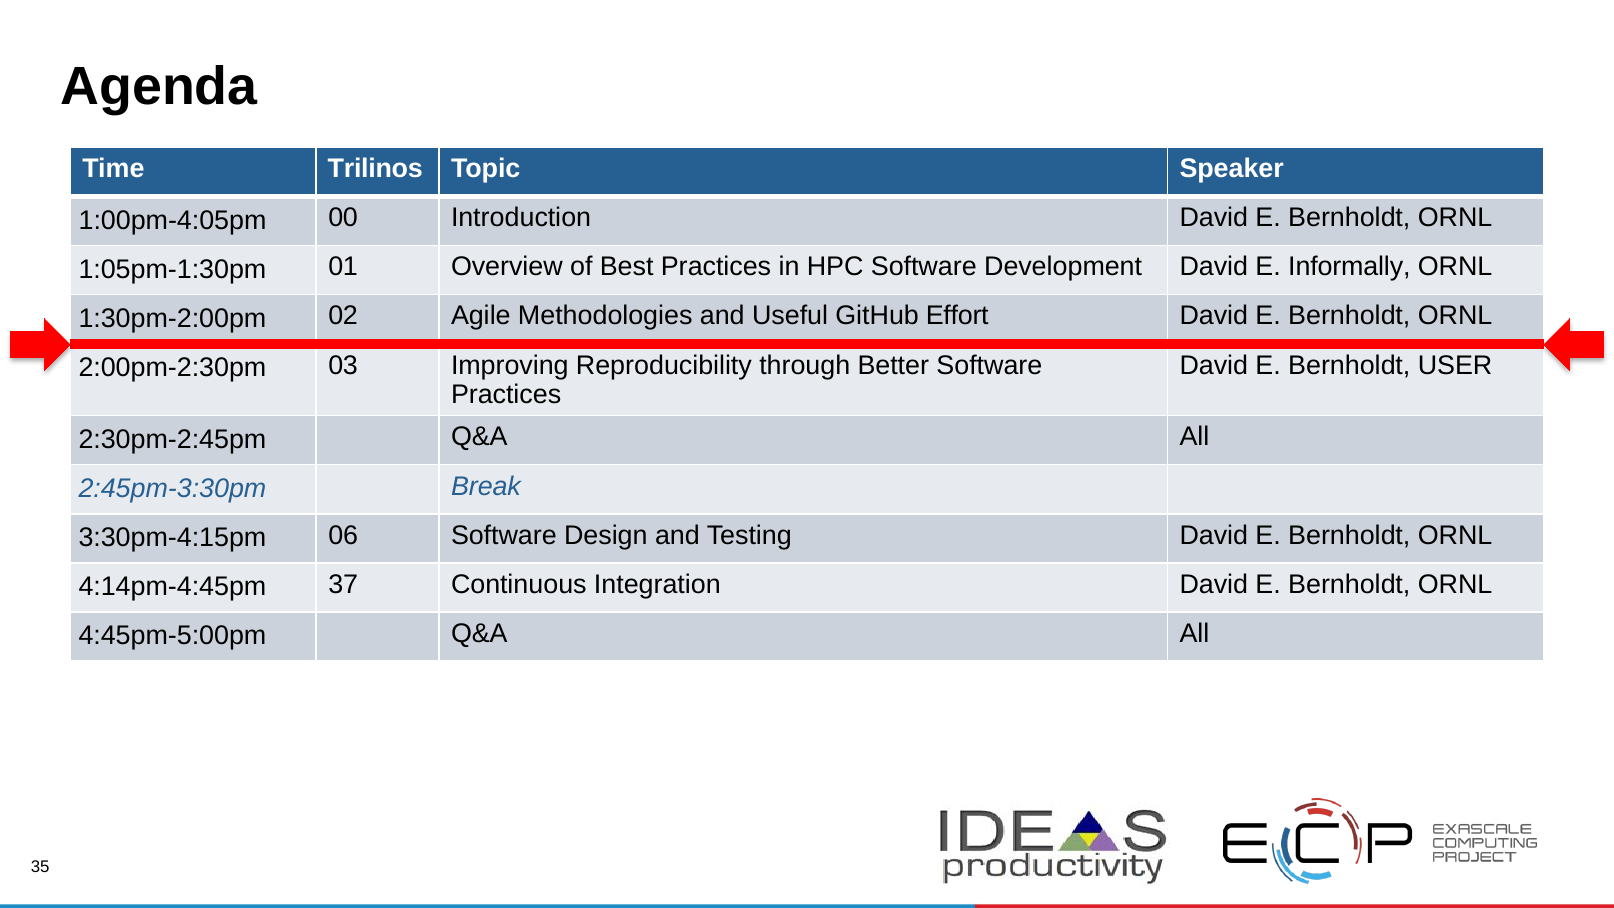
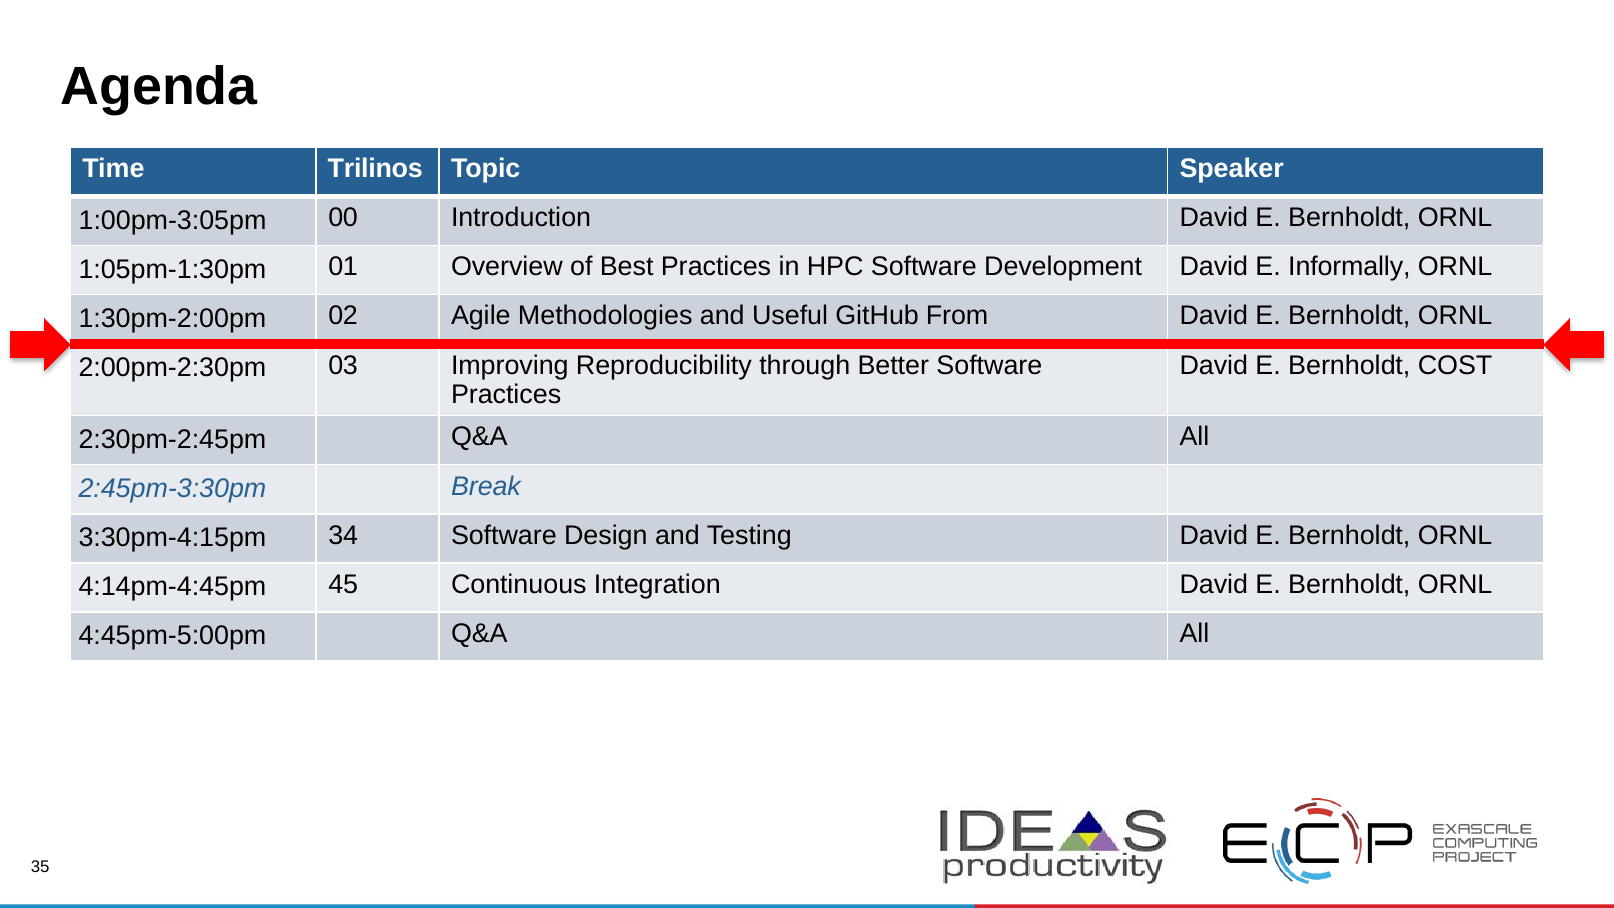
1:00pm-4:05pm: 1:00pm-4:05pm -> 1:00pm-3:05pm
Effort: Effort -> From
USER: USER -> COST
06: 06 -> 34
37: 37 -> 45
